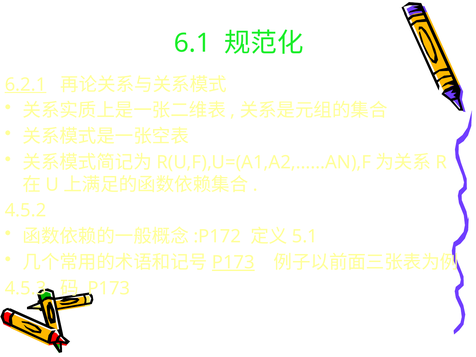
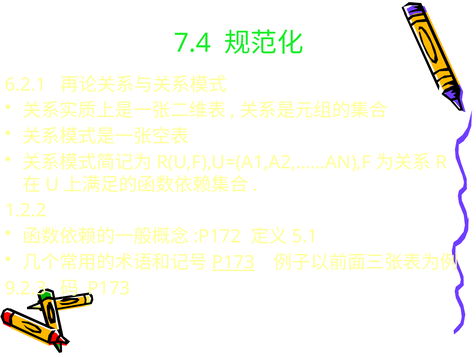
6.1: 6.1 -> 7.4
6.2.1 underline: present -> none
4.5.2: 4.5.2 -> 1.2.2
4.5.3: 4.5.3 -> 9.2.3
